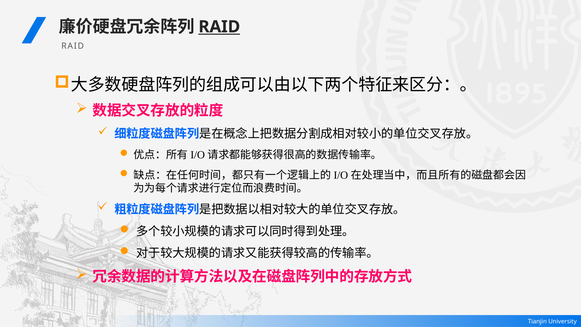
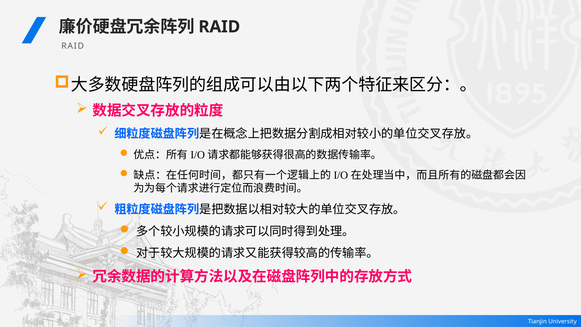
RAID at (219, 27) underline: present -> none
